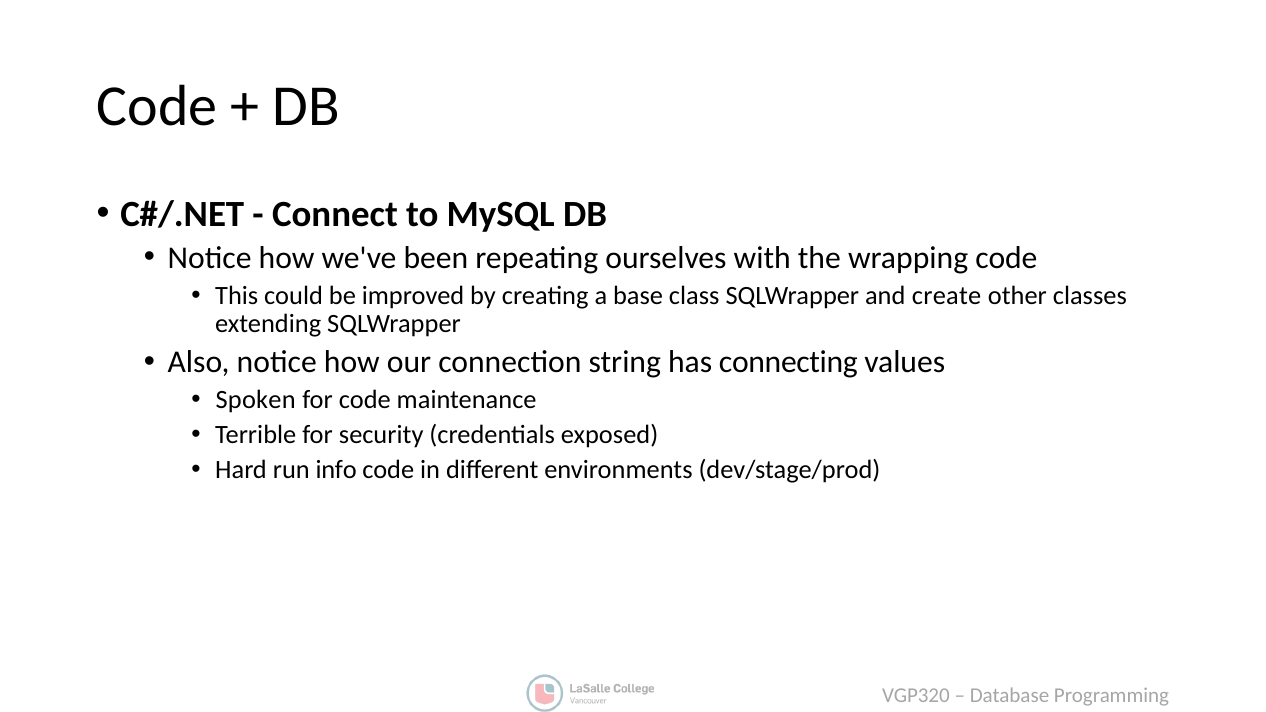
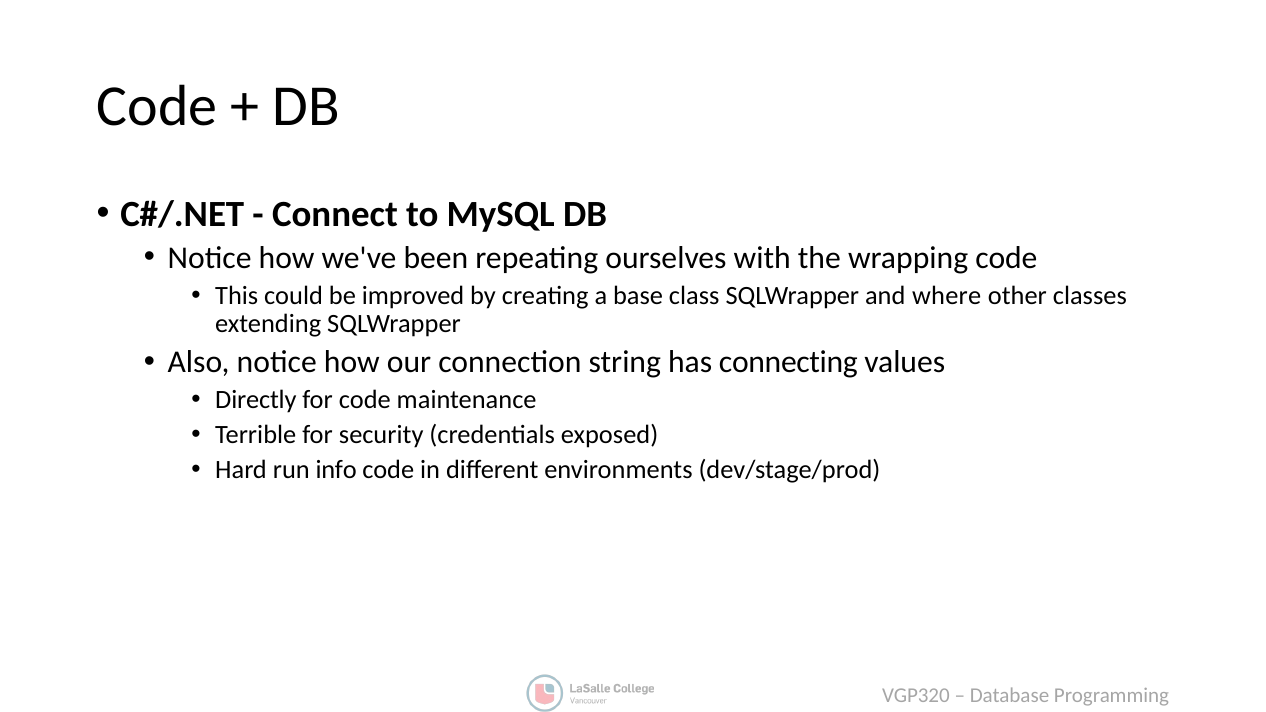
create: create -> where
Spoken: Spoken -> Directly
